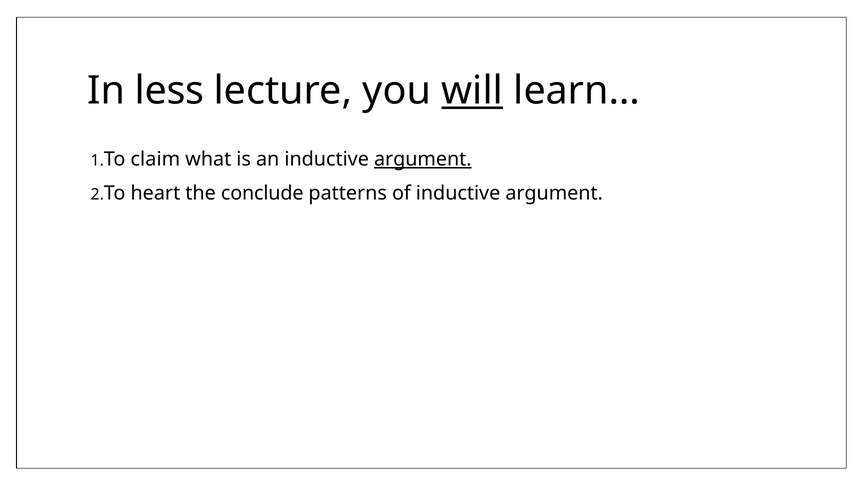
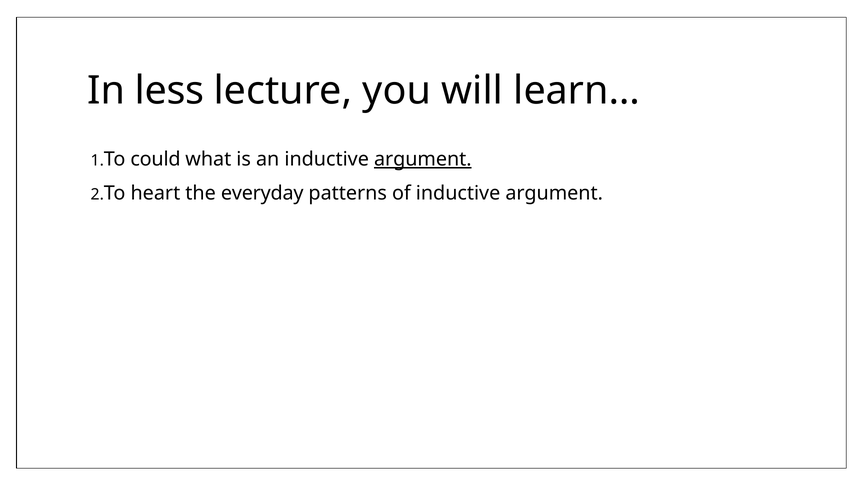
will underline: present -> none
claim: claim -> could
conclude: conclude -> everyday
